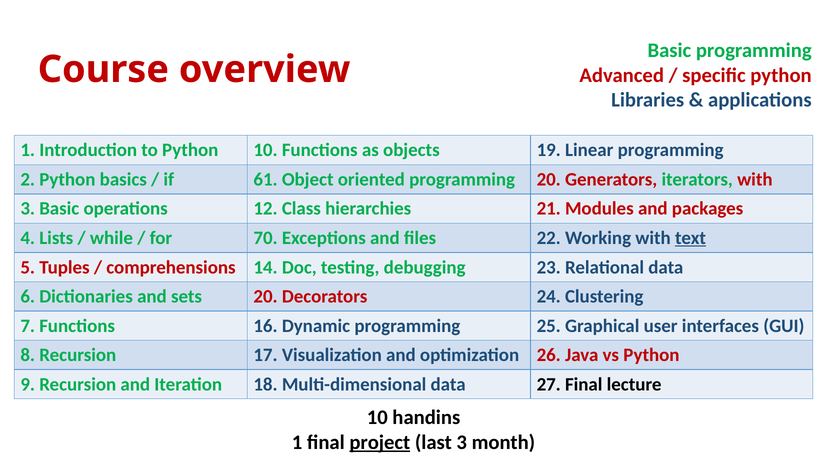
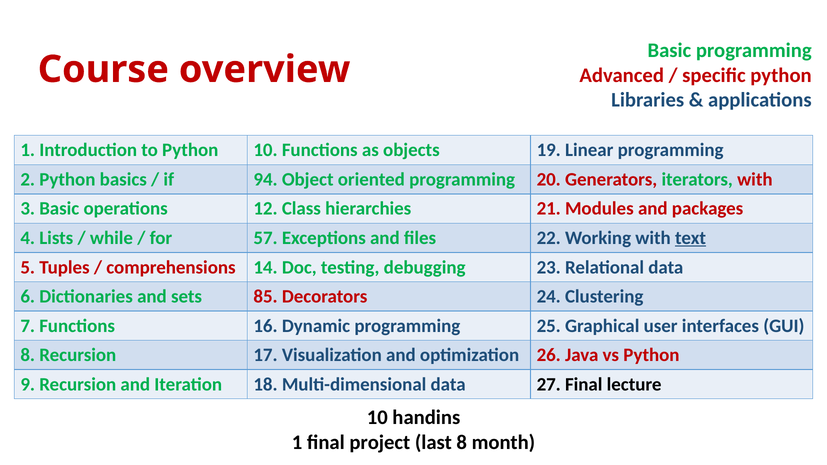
61: 61 -> 94
70: 70 -> 57
sets 20: 20 -> 85
project underline: present -> none
last 3: 3 -> 8
